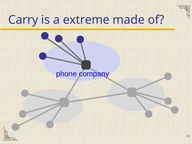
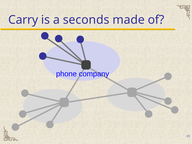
extreme: extreme -> seconds
